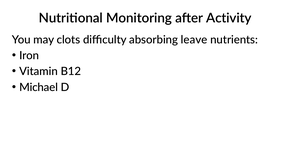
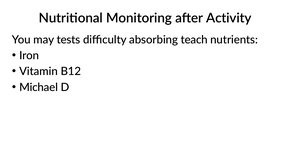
clots: clots -> tests
leave: leave -> teach
